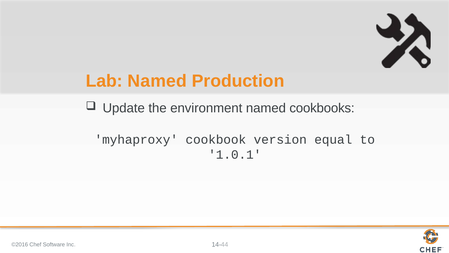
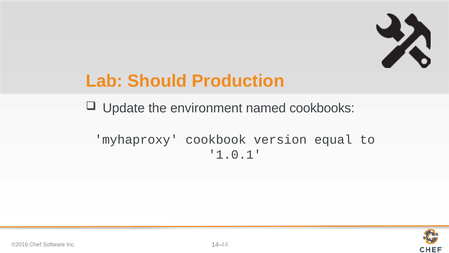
Lab Named: Named -> Should
